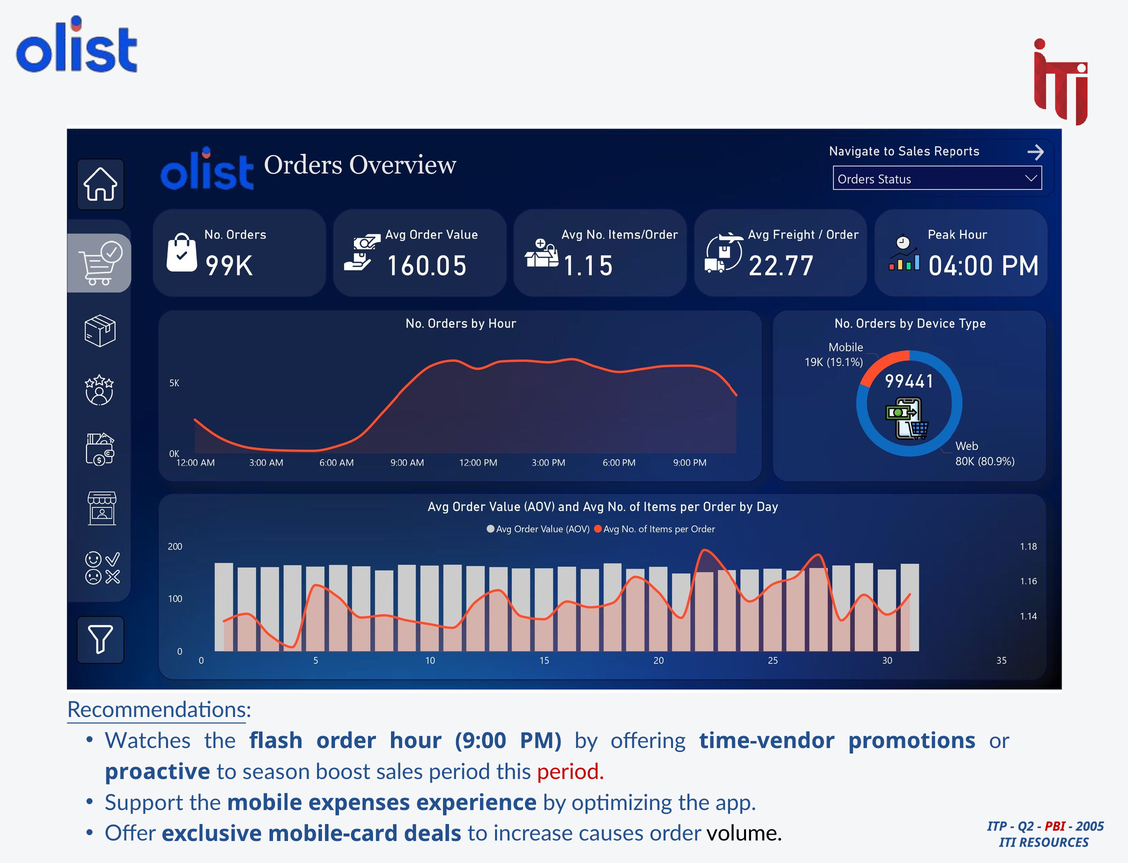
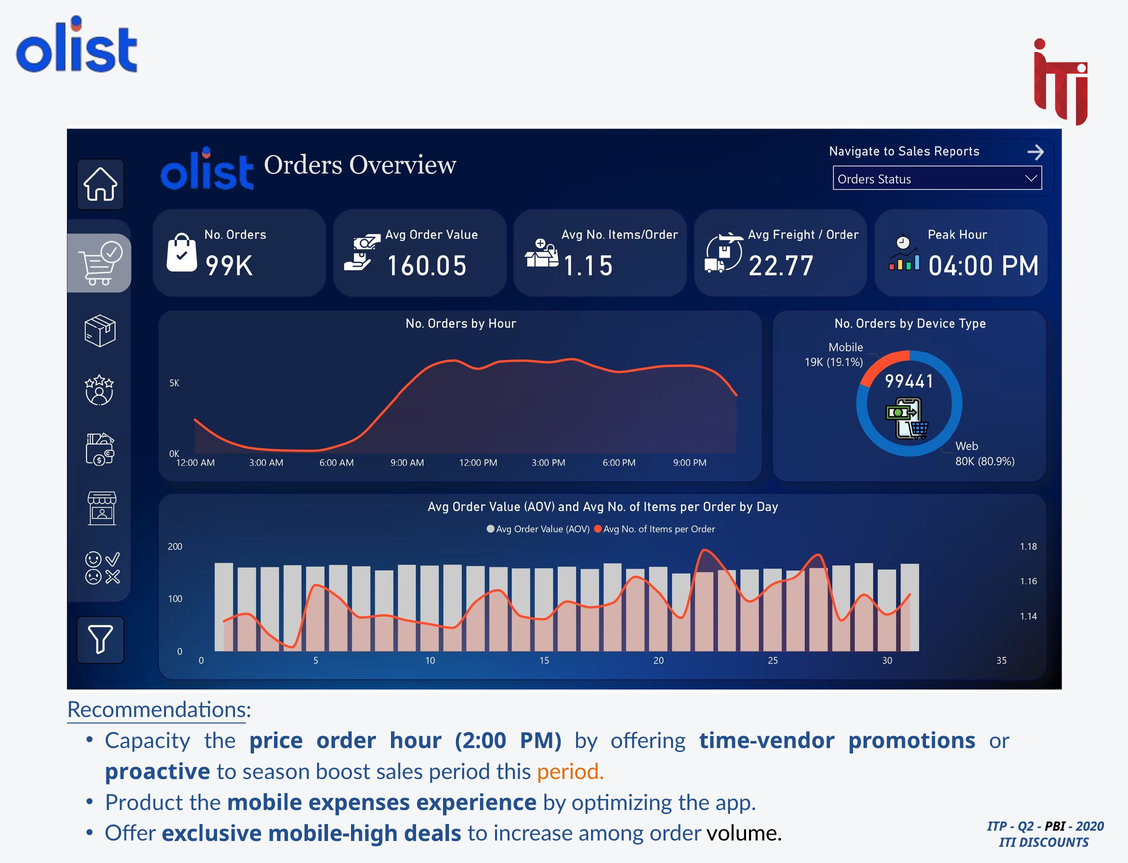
Watches: Watches -> Capacity
flash: flash -> price
9:00: 9:00 -> 2:00
period at (571, 771) colour: red -> orange
Support: Support -> Product
mobile-card: mobile-card -> mobile-high
causes: causes -> among
PBI colour: red -> black
2005: 2005 -> 2020
RESOURCES: RESOURCES -> DISCOUNTS
